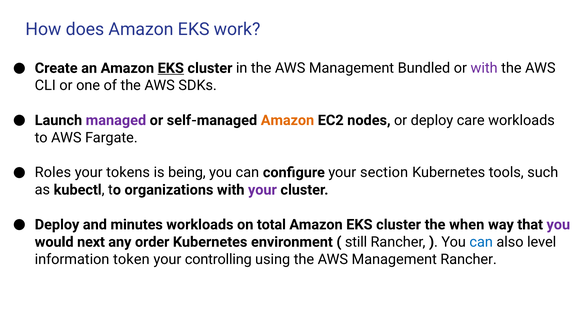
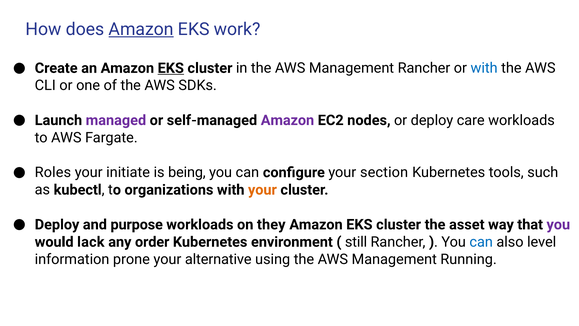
Amazon at (141, 29) underline: none -> present
Management Bundled: Bundled -> Rancher
with at (484, 68) colour: purple -> blue
Amazon at (287, 120) colour: orange -> purple
tokens: tokens -> initiate
your at (262, 190) colour: purple -> orange
minutes: minutes -> purpose
total: total -> they
when: when -> asset
next: next -> lack
token: token -> prone
controlling: controlling -> alternative
Management Rancher: Rancher -> Running
